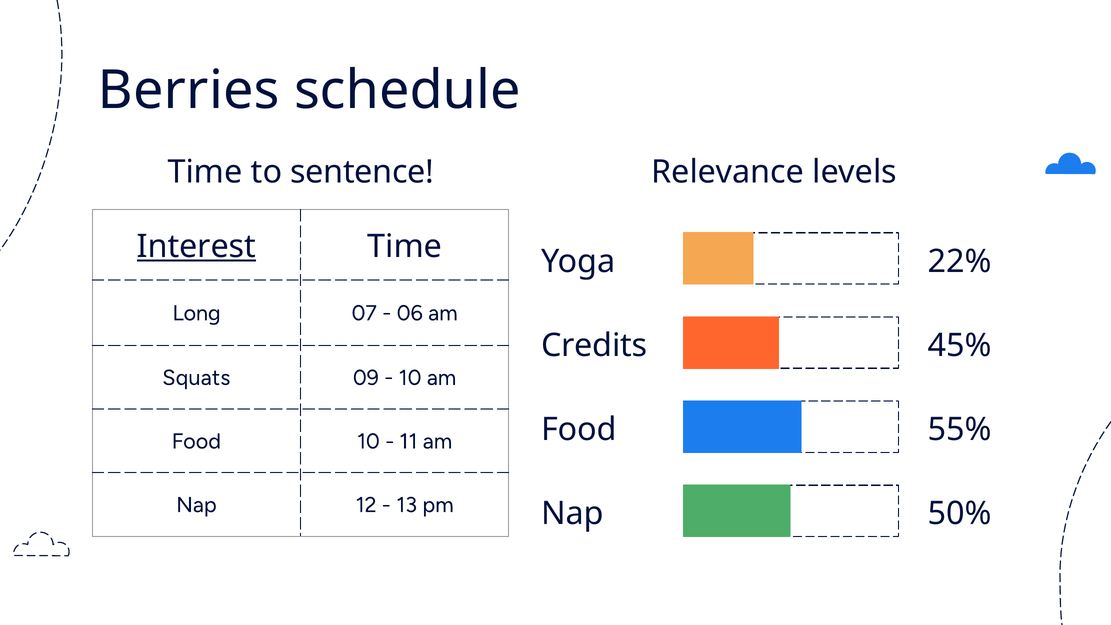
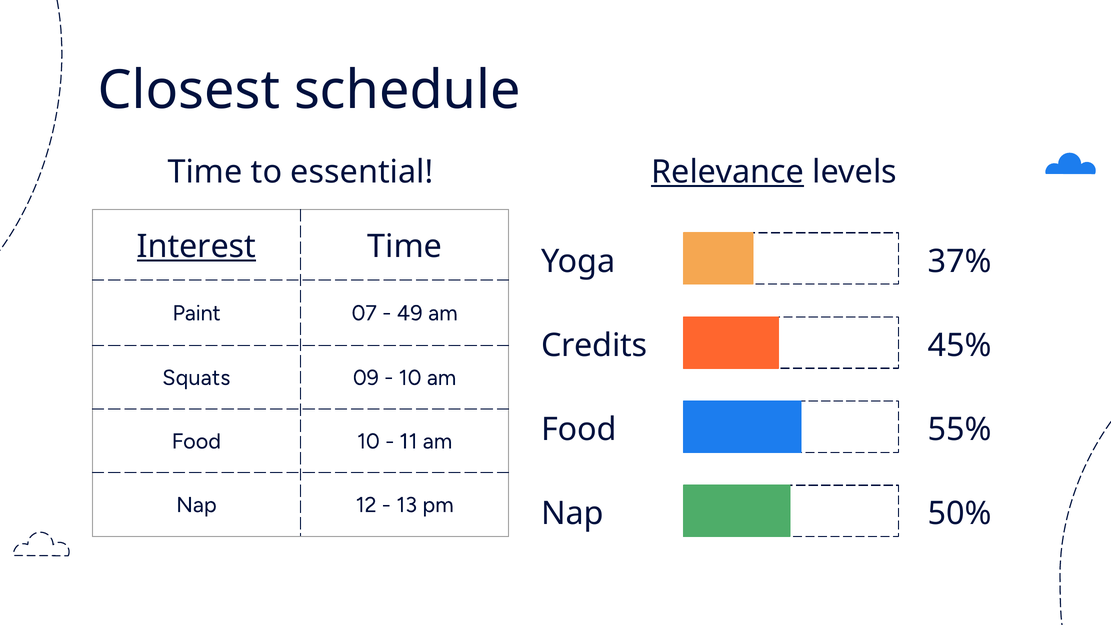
Berries: Berries -> Closest
sentence: sentence -> essential
Relevance underline: none -> present
22%: 22% -> 37%
Long: Long -> Paint
06: 06 -> 49
